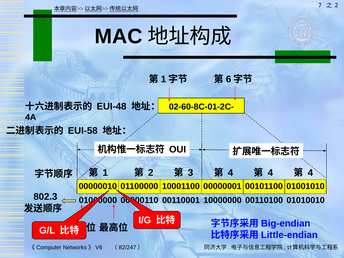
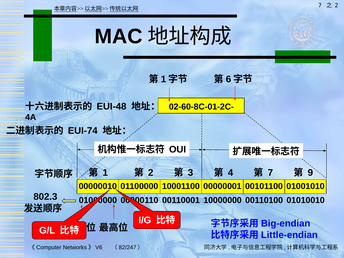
EUI-58: EUI-58 -> EUI-74
4 at (270, 173): 4 -> 7
4 at (310, 173): 4 -> 9
